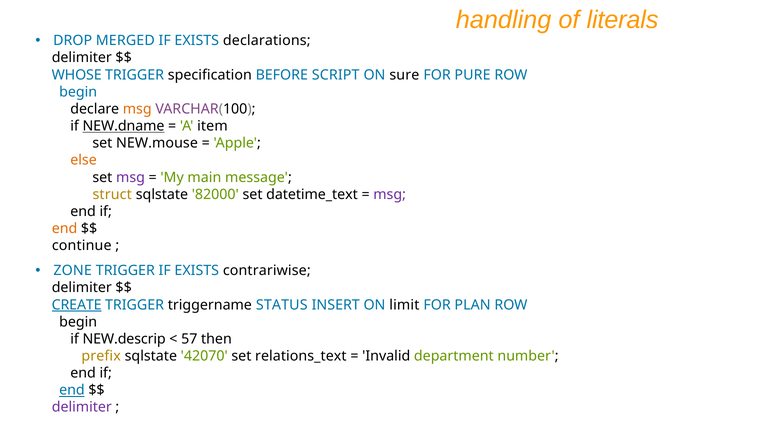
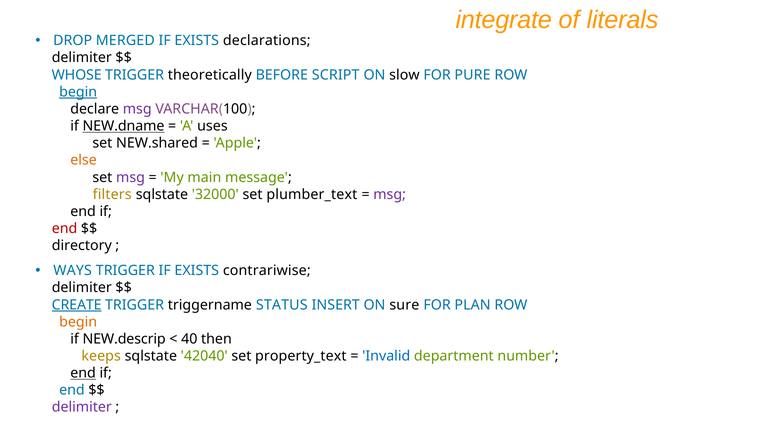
handling: handling -> integrate
specification: specification -> theoretically
sure: sure -> slow
begin at (78, 92) underline: none -> present
msg at (137, 109) colour: orange -> purple
item: item -> uses
NEW.mouse: NEW.mouse -> NEW.shared
struct: struct -> filters
82000: 82000 -> 32000
datetime_text: datetime_text -> plumber_text
end at (65, 229) colour: orange -> red
continue: continue -> directory
ZONE: ZONE -> WAYS
limit: limit -> sure
begin at (78, 322) colour: black -> orange
57: 57 -> 40
prefix: prefix -> keeps
42070: 42070 -> 42040
relations_text: relations_text -> property_text
Invalid colour: black -> blue
end at (83, 373) underline: none -> present
end at (72, 390) underline: present -> none
